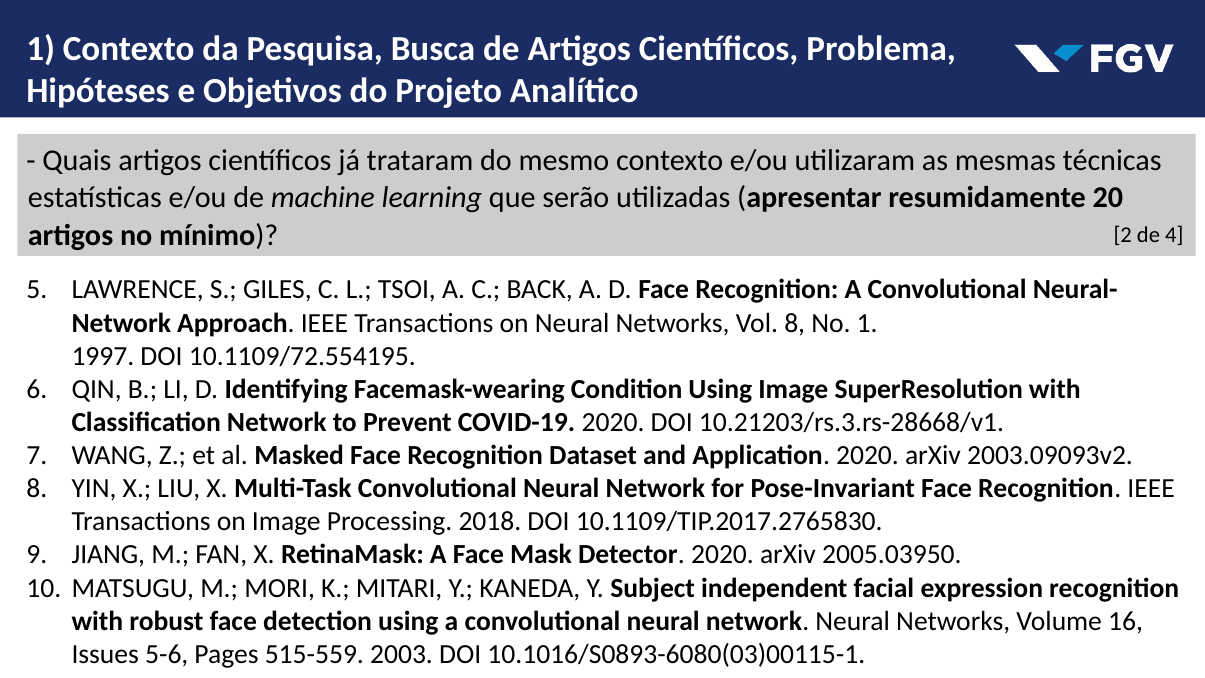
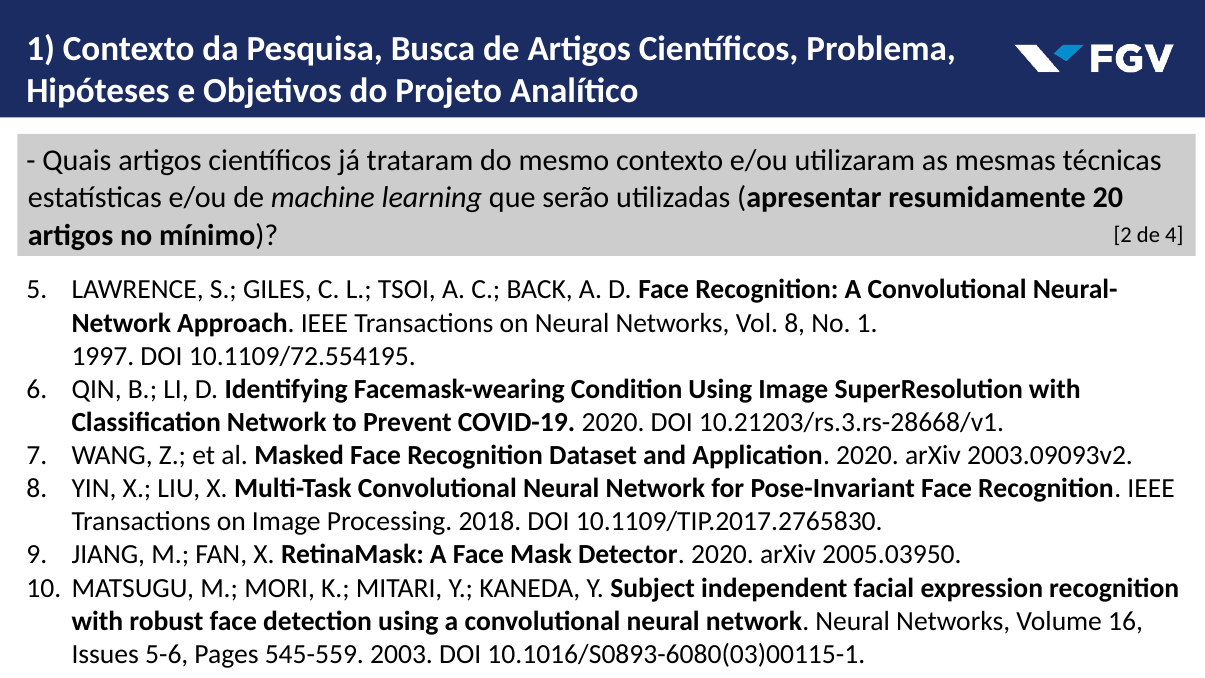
515-559: 515-559 -> 545-559
